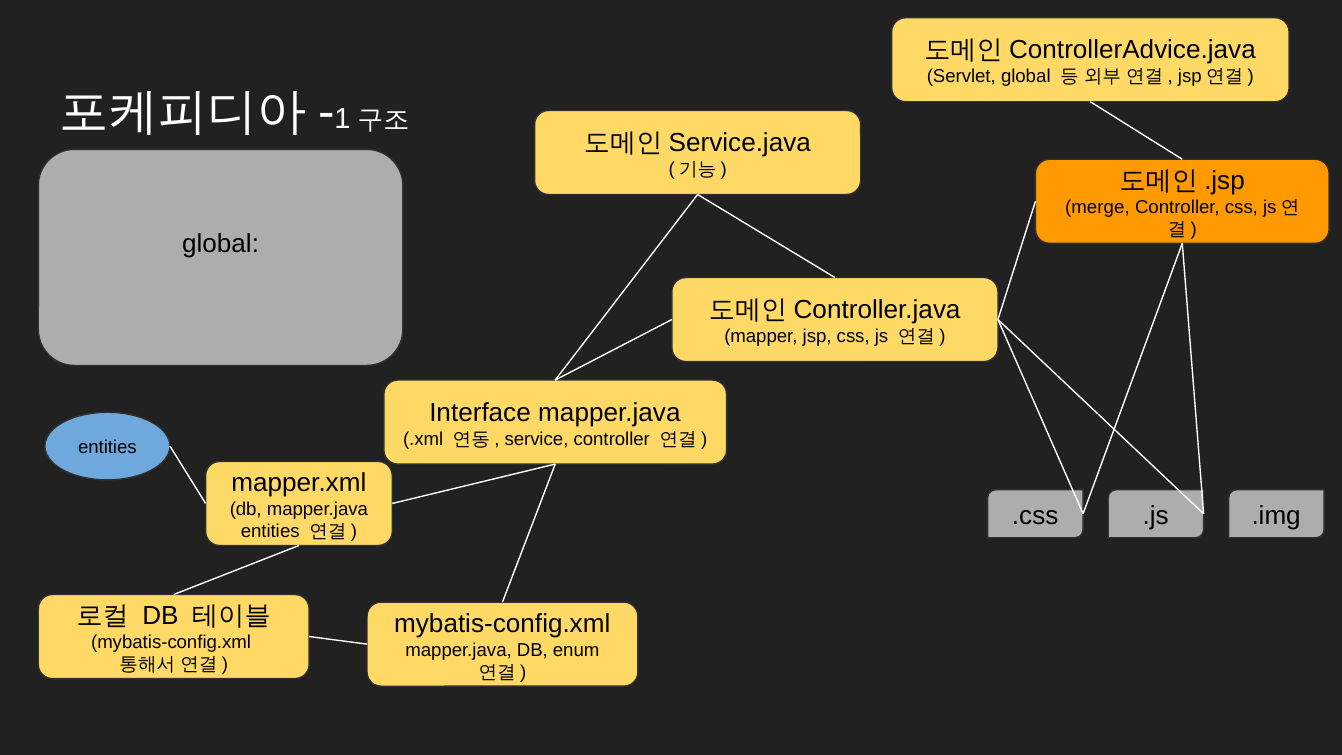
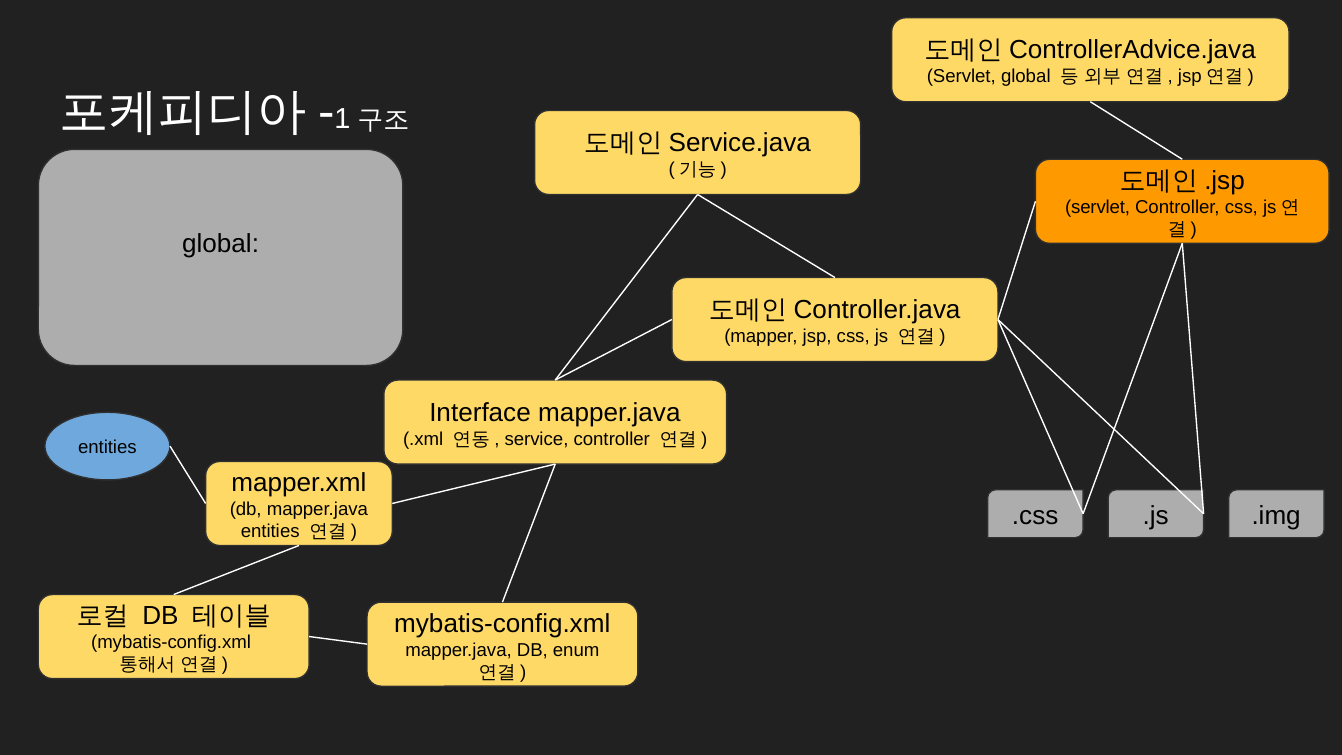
merge at (1097, 207): merge -> servlet
